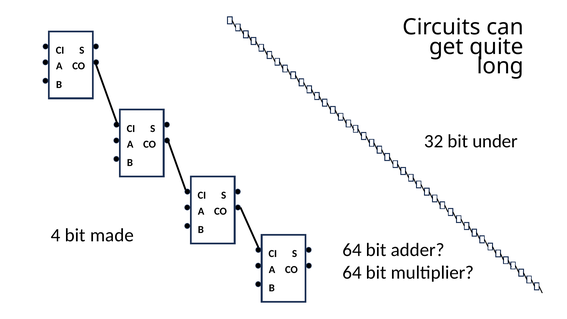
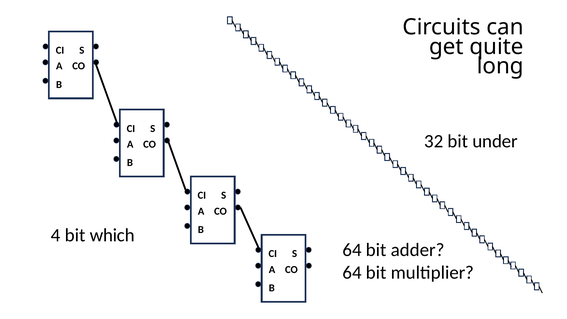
made: made -> which
